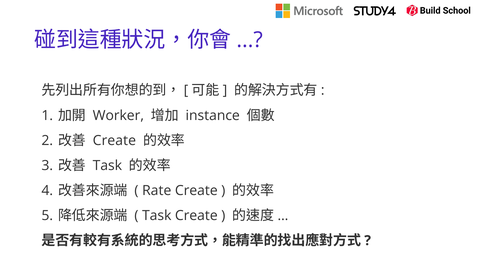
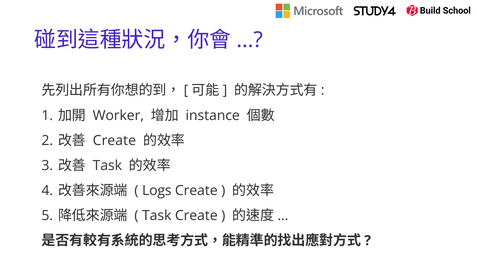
Rate: Rate -> Logs
